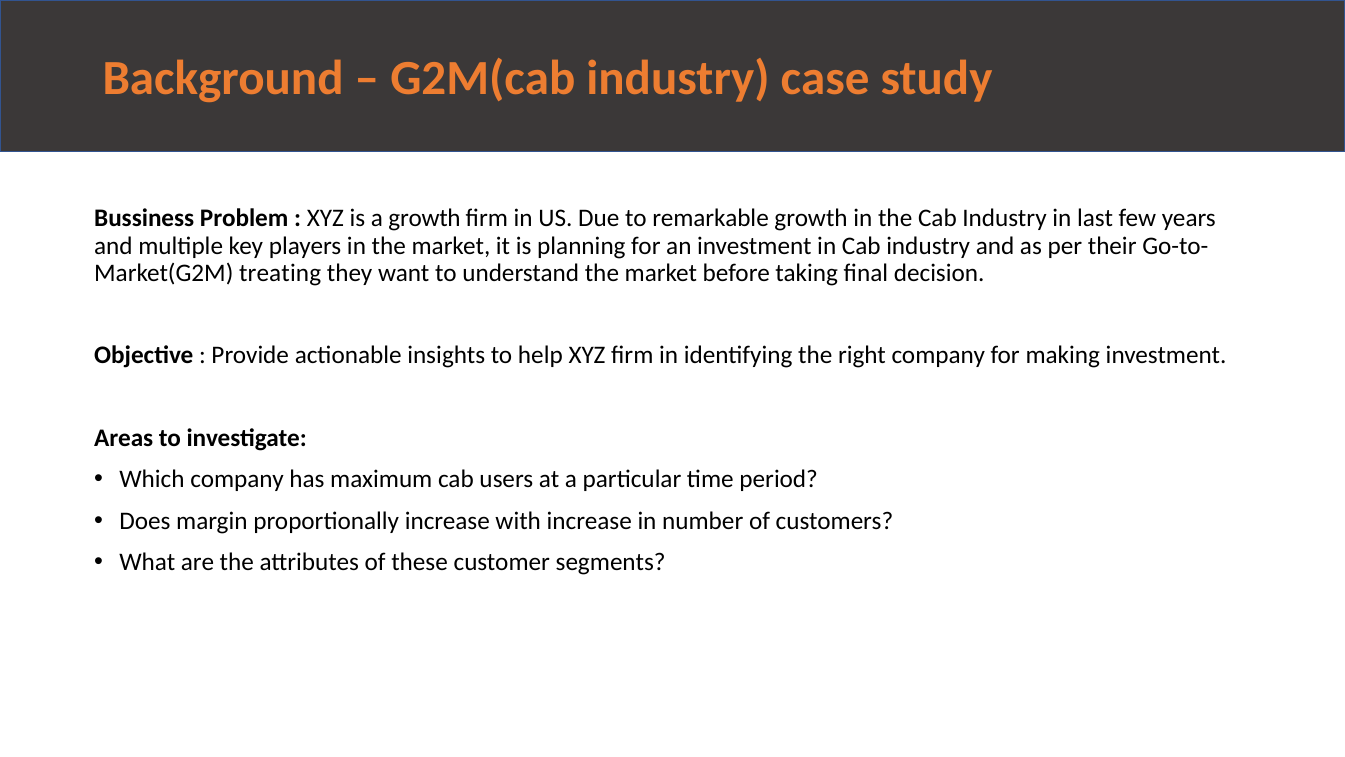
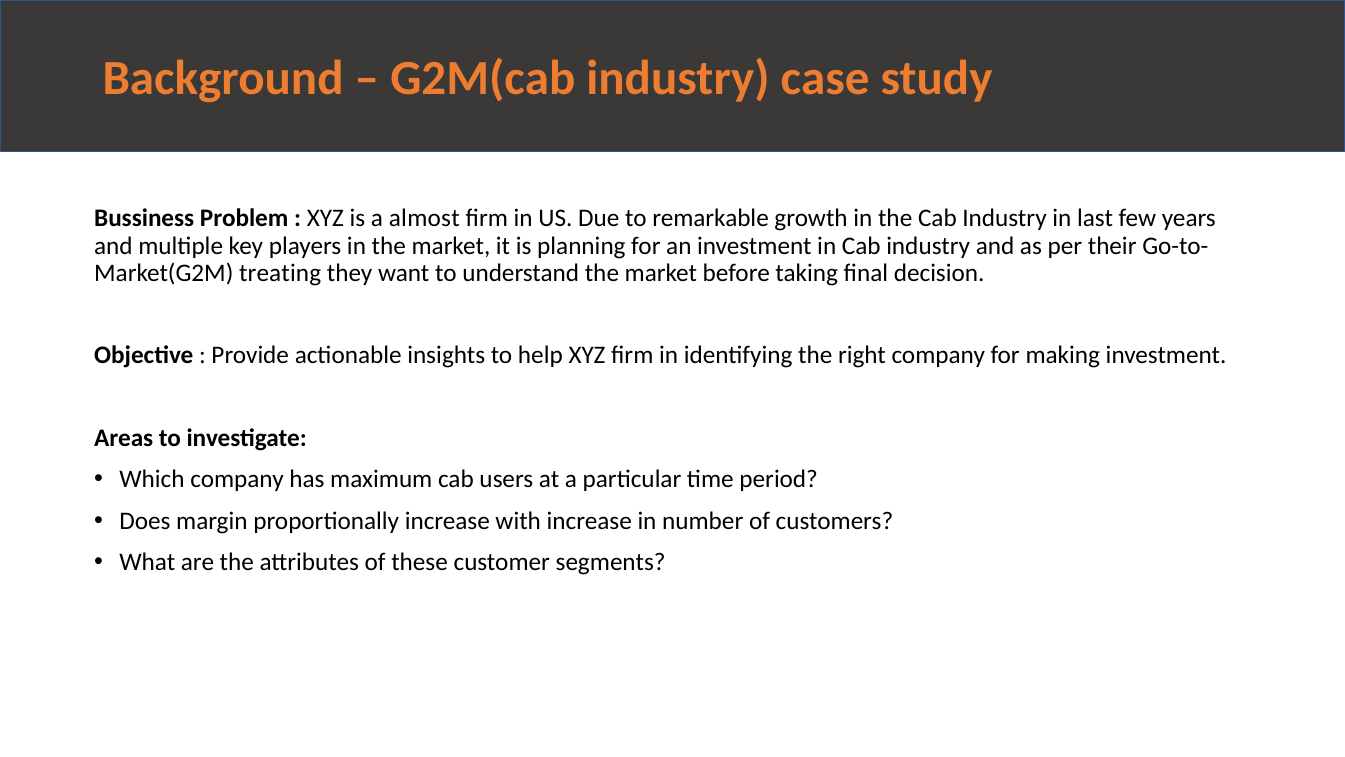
a growth: growth -> almost
